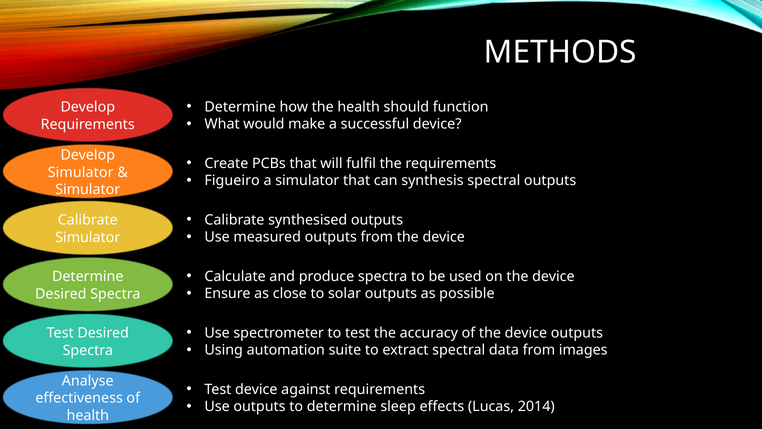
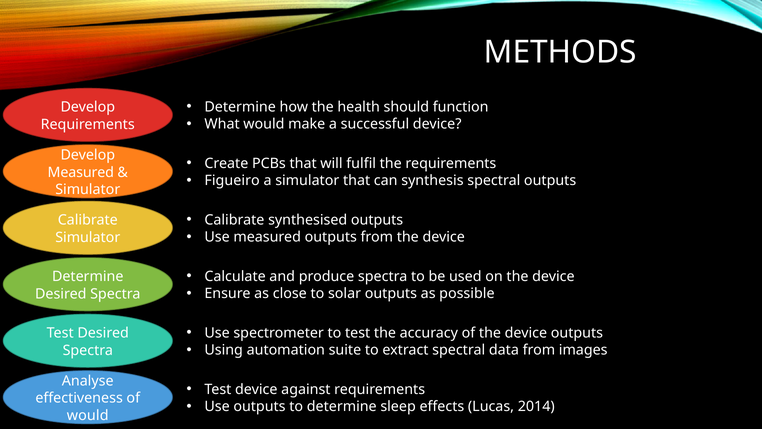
Simulator at (81, 172): Simulator -> Measured
health at (88, 415): health -> would
